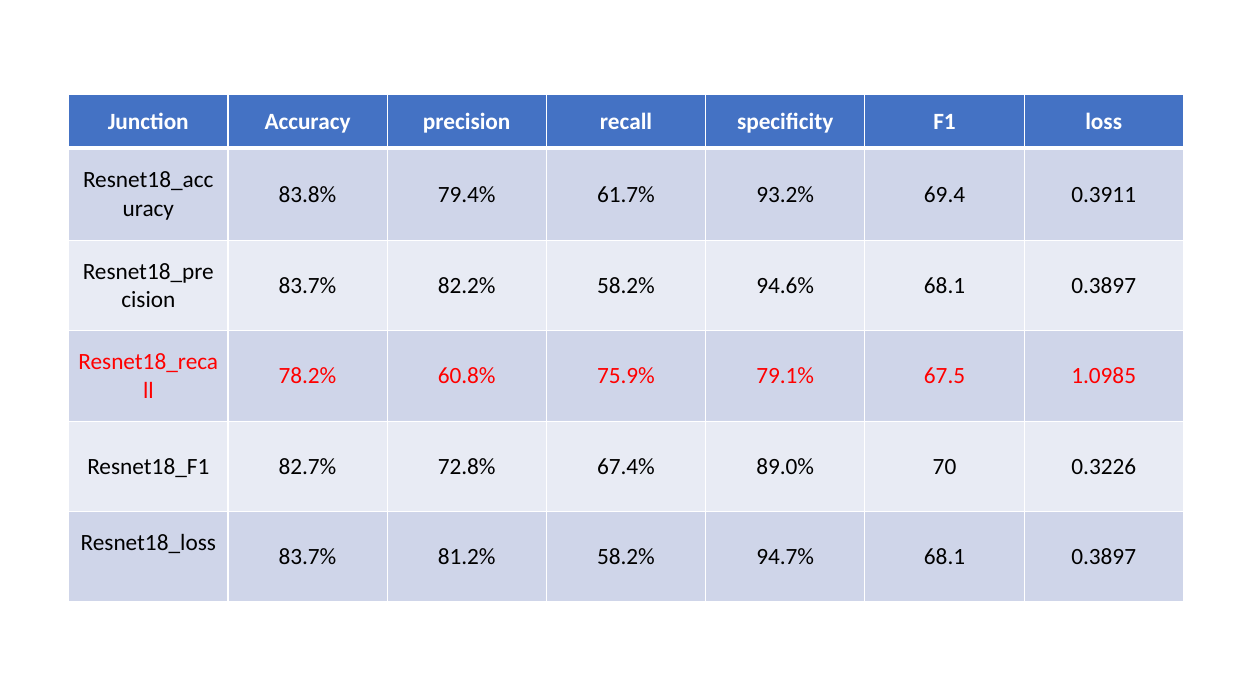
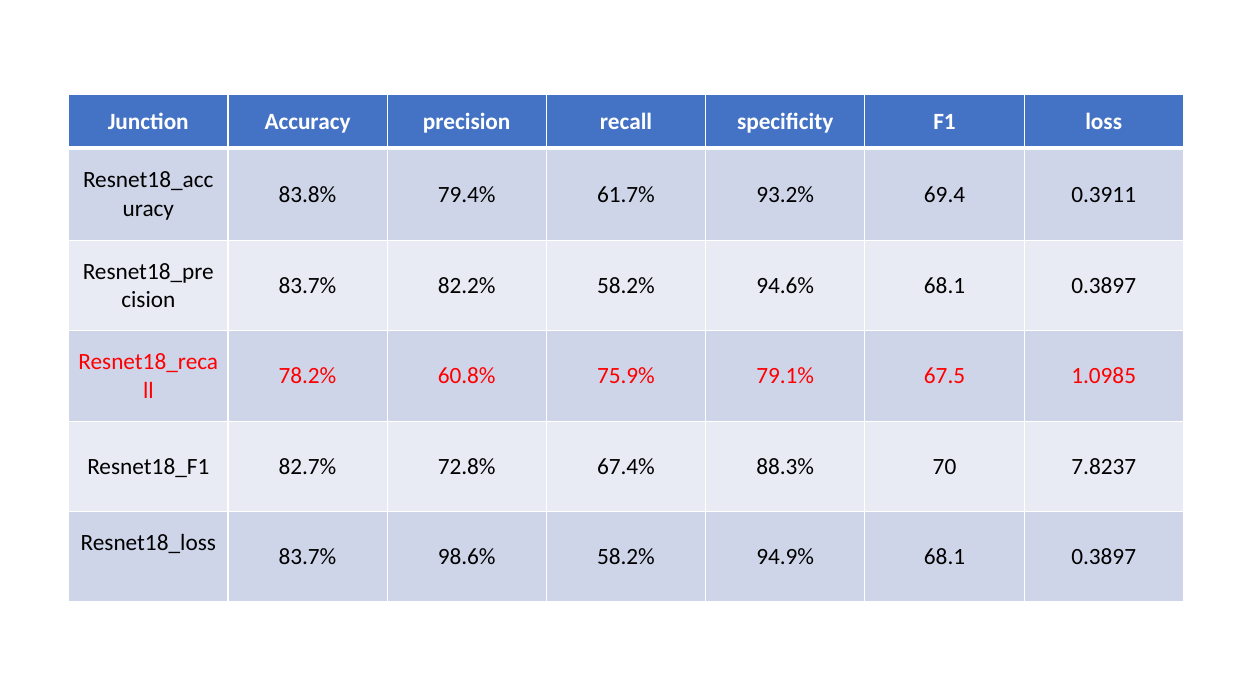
89.0%: 89.0% -> 88.3%
0.3226: 0.3226 -> 7.8237
81.2%: 81.2% -> 98.6%
94.7%: 94.7% -> 94.9%
